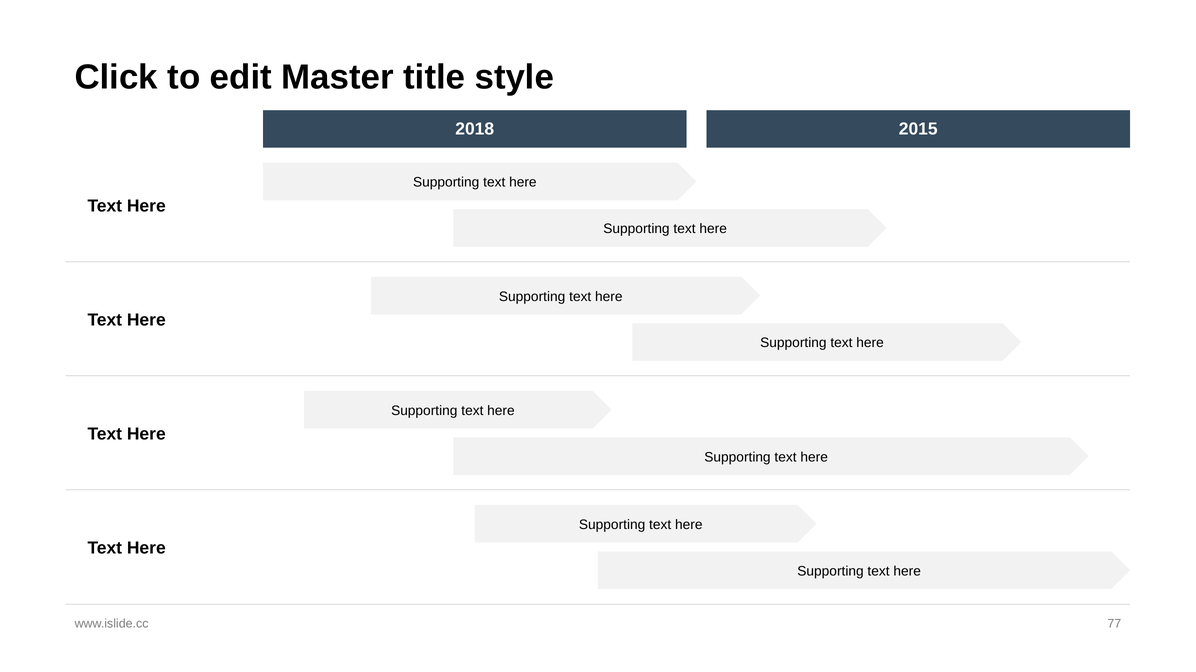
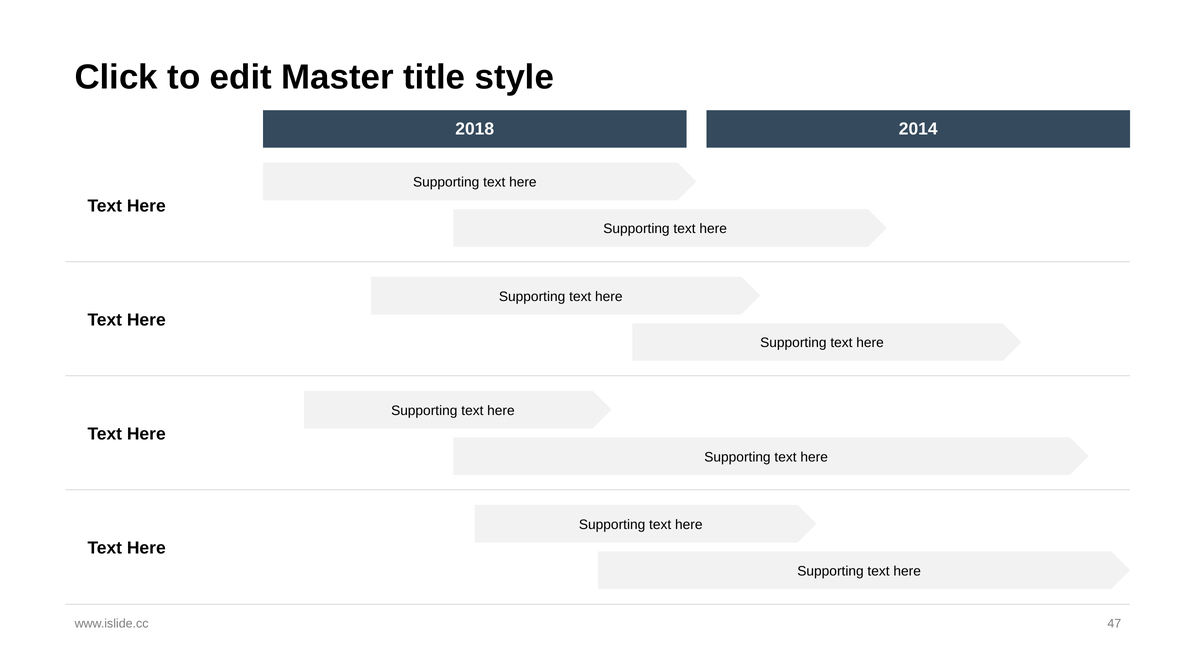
2015: 2015 -> 2014
77: 77 -> 47
